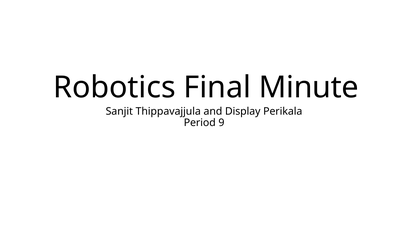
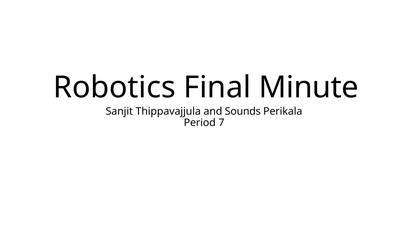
Display: Display -> Sounds
9: 9 -> 7
